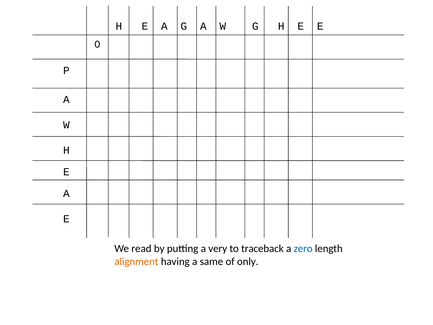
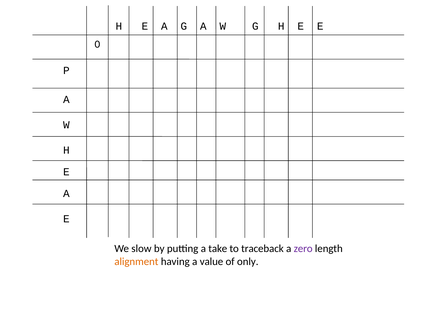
read: read -> slow
very: very -> take
zero colour: blue -> purple
same: same -> value
